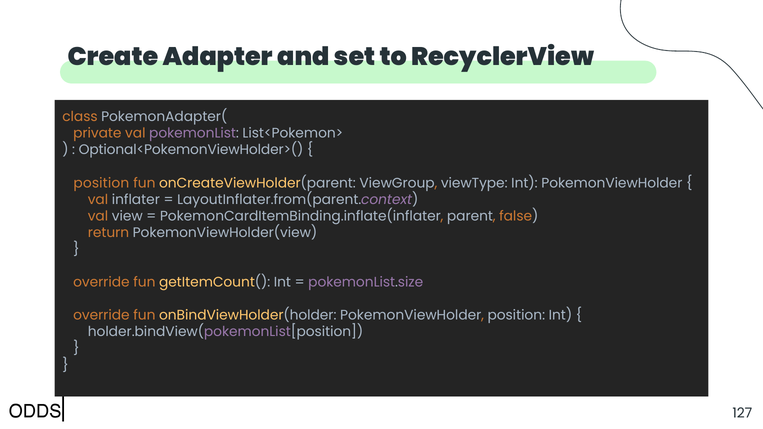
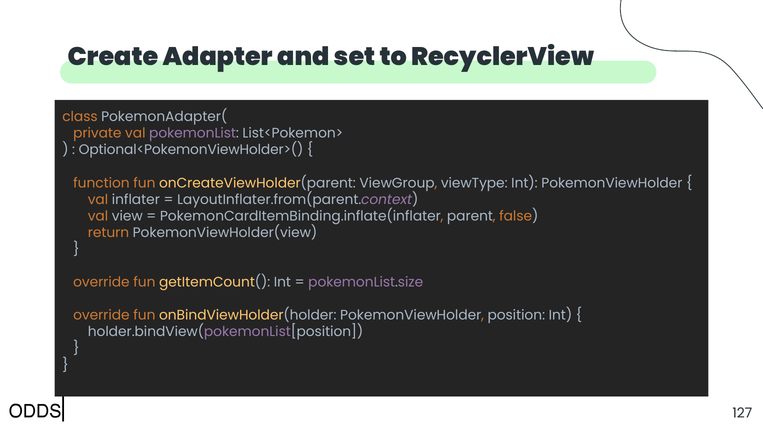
position at (101, 183): position -> function
